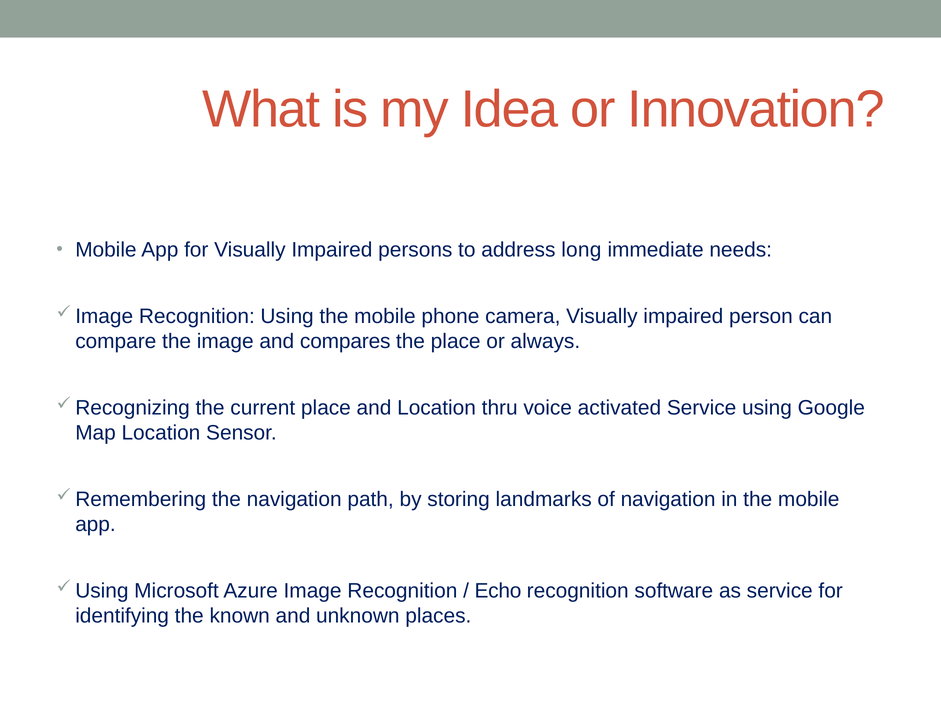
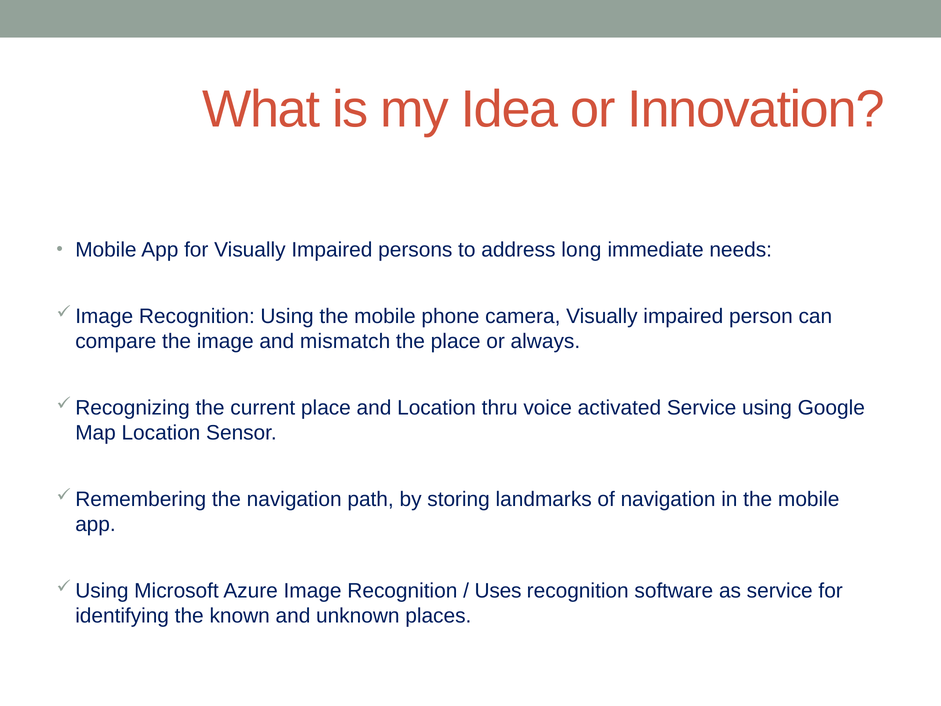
compares: compares -> mismatch
Echo: Echo -> Uses
